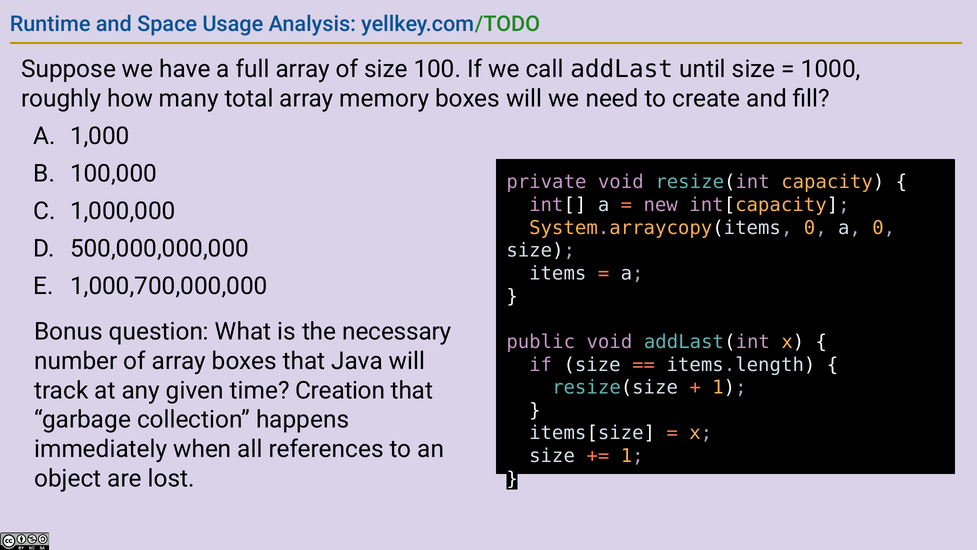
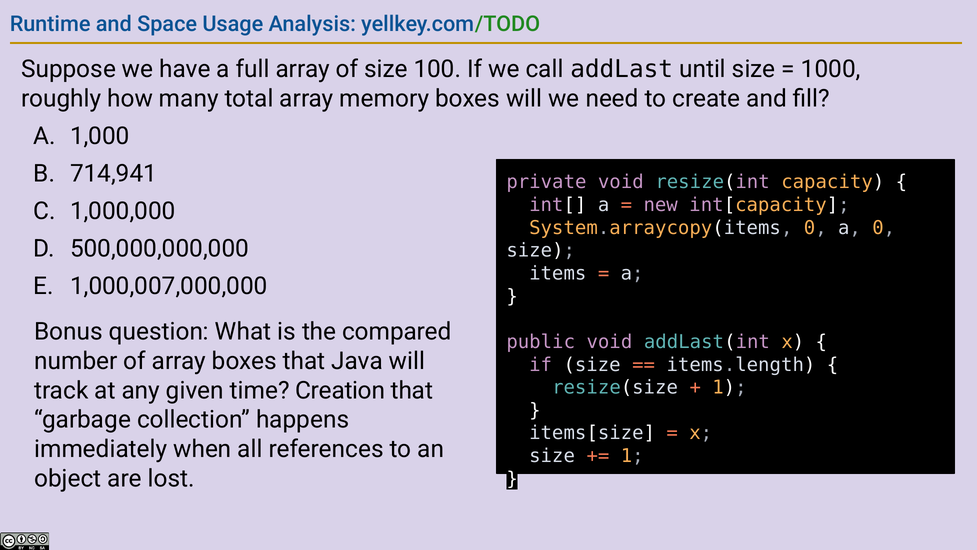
100,000: 100,000 -> 714,941
1,000,700,000,000: 1,000,700,000,000 -> 1,000,007,000,000
necessary: necessary -> compared
